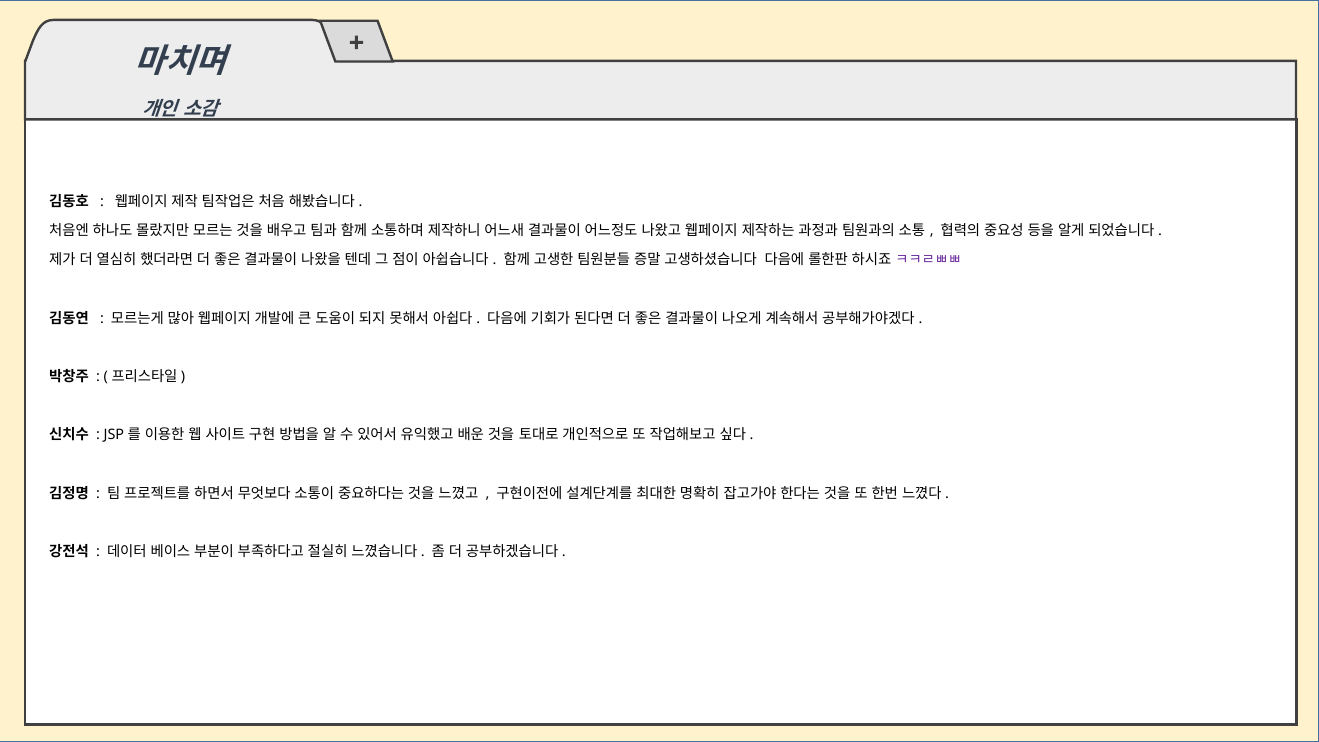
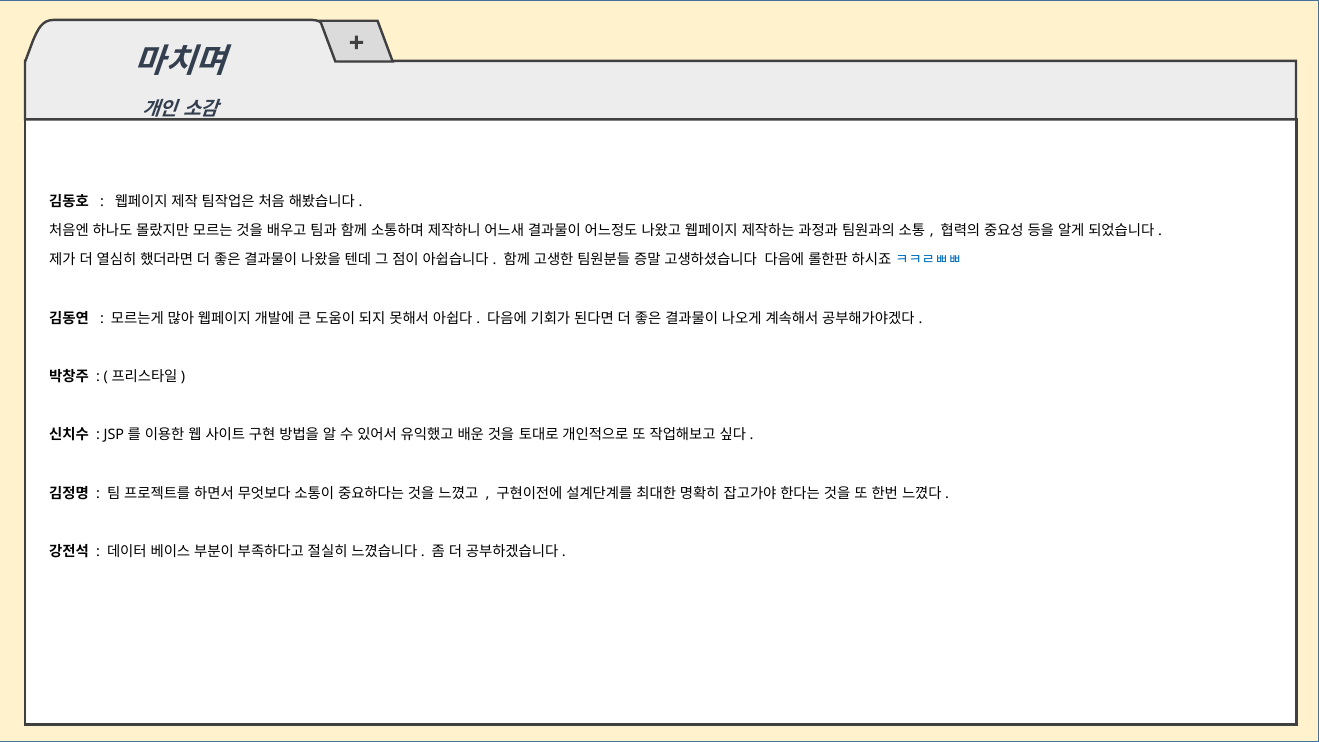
ㅋㅋㄹㅃㅃ colour: purple -> blue
